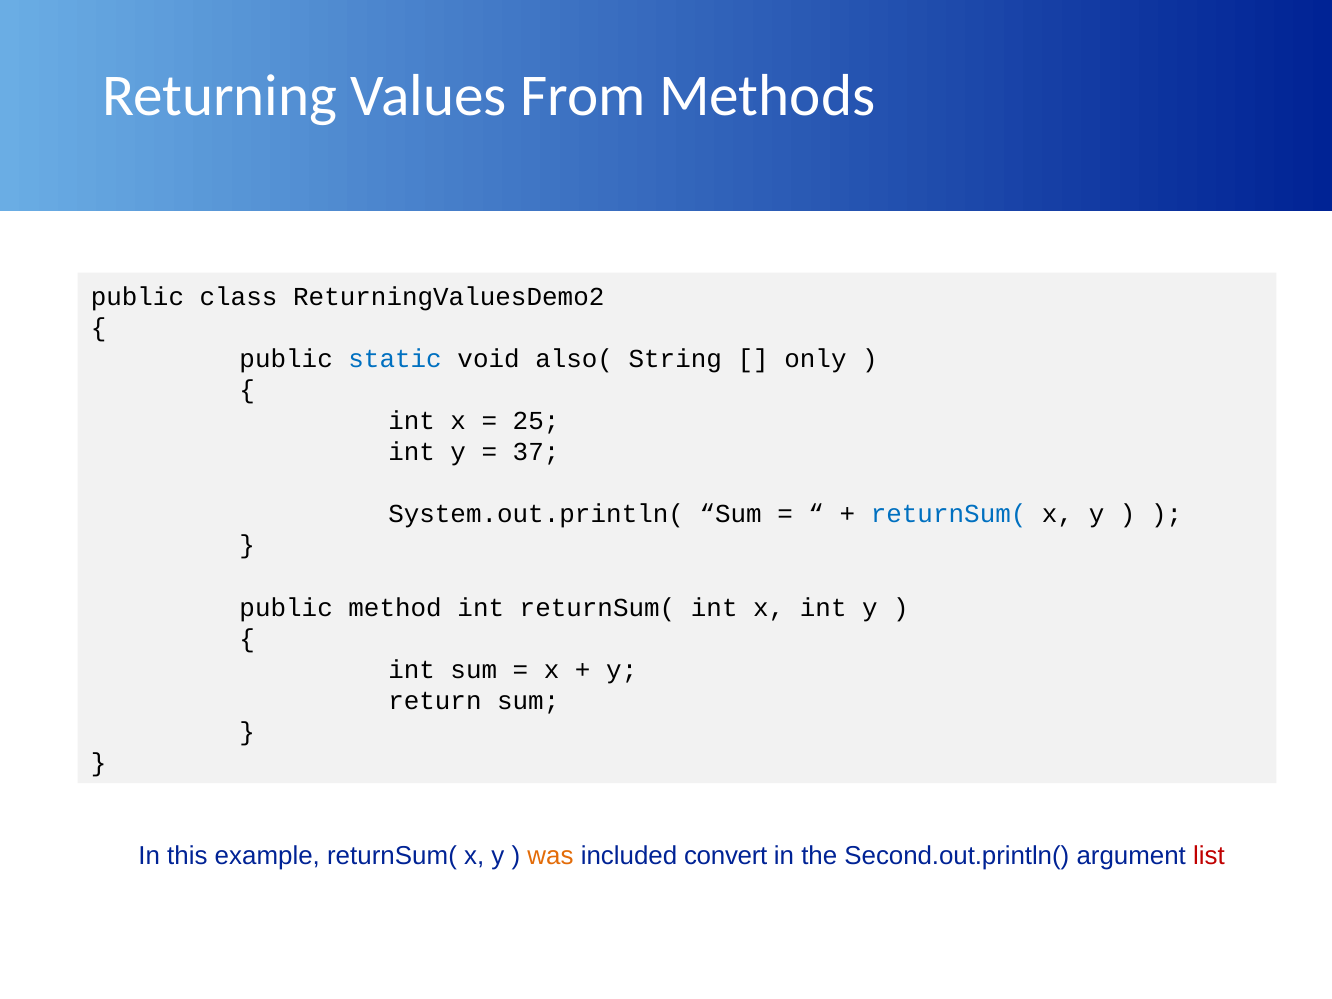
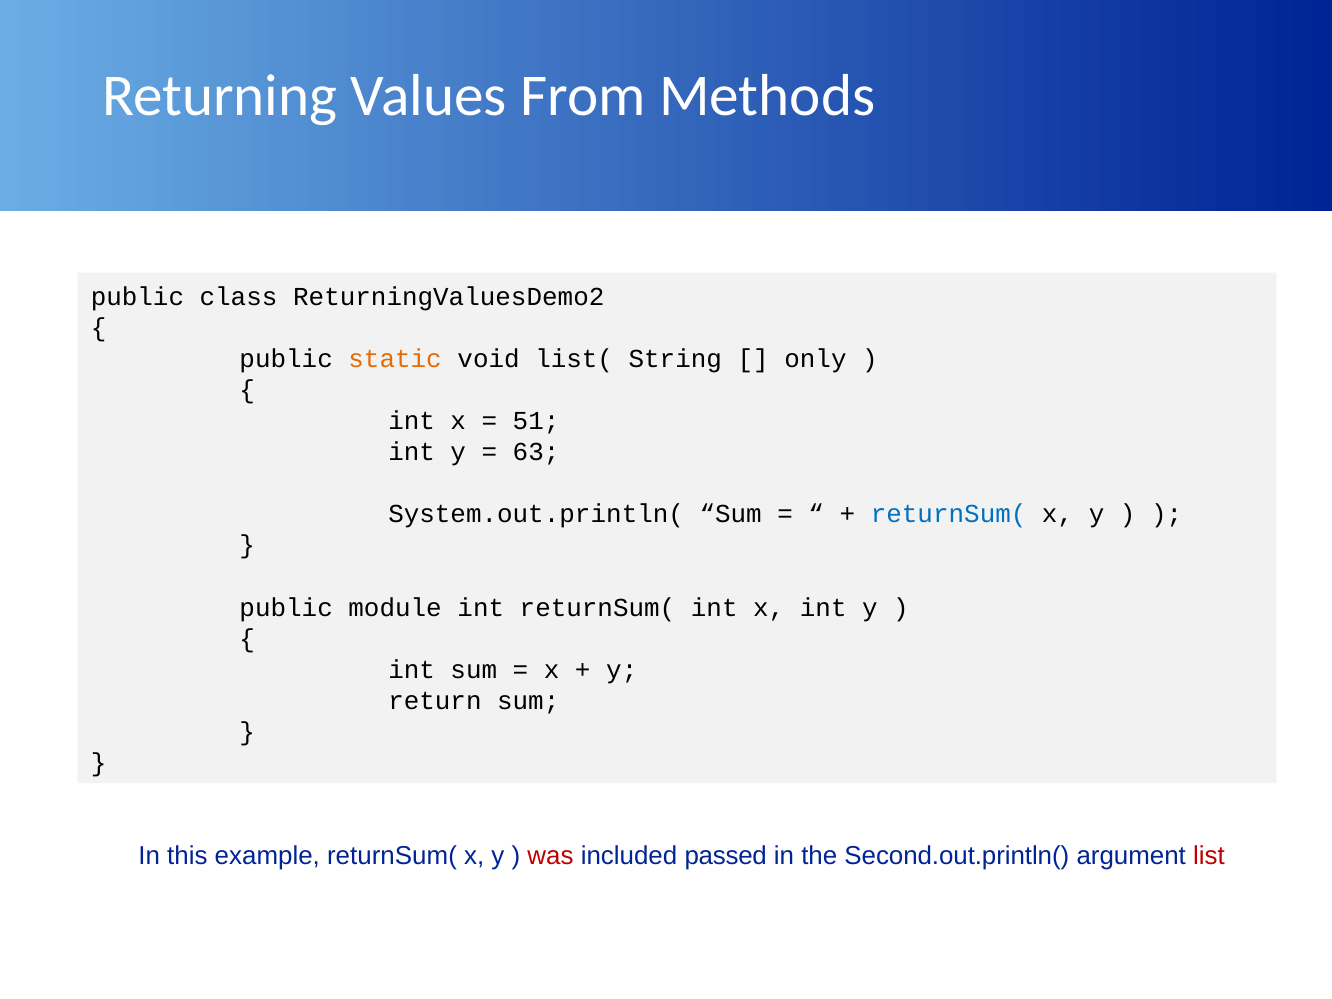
static colour: blue -> orange
also(: also( -> list(
25: 25 -> 51
37: 37 -> 63
method: method -> module
was colour: orange -> red
convert: convert -> passed
